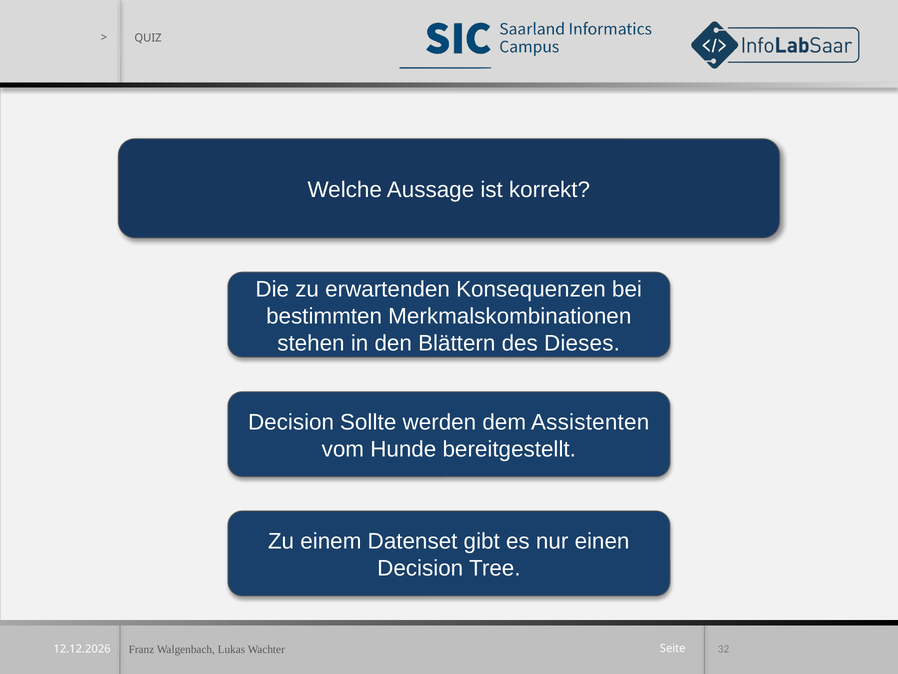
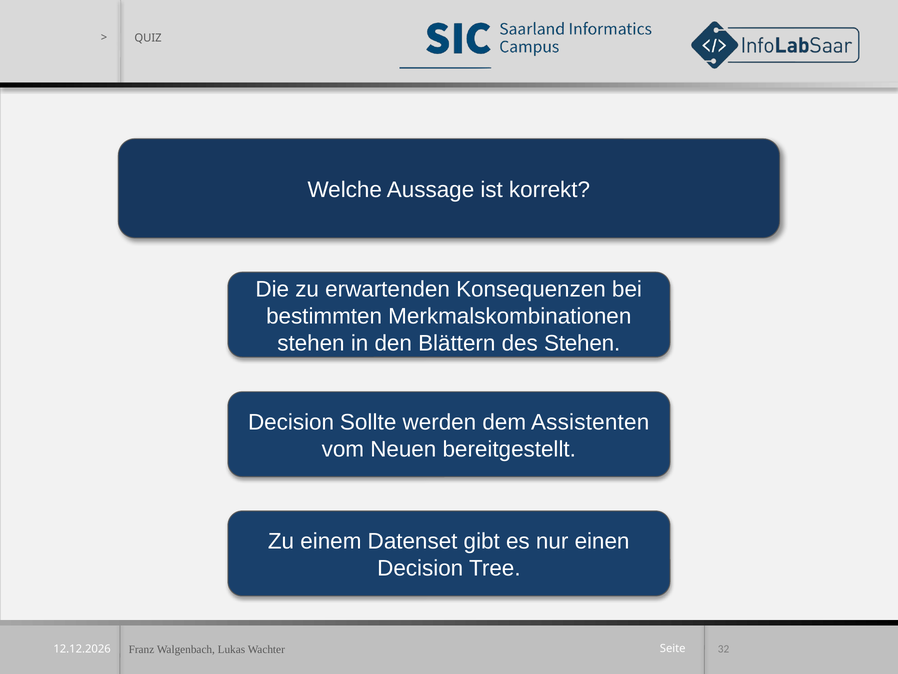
des Dieses: Dieses -> Stehen
Hunde: Hunde -> Neuen
